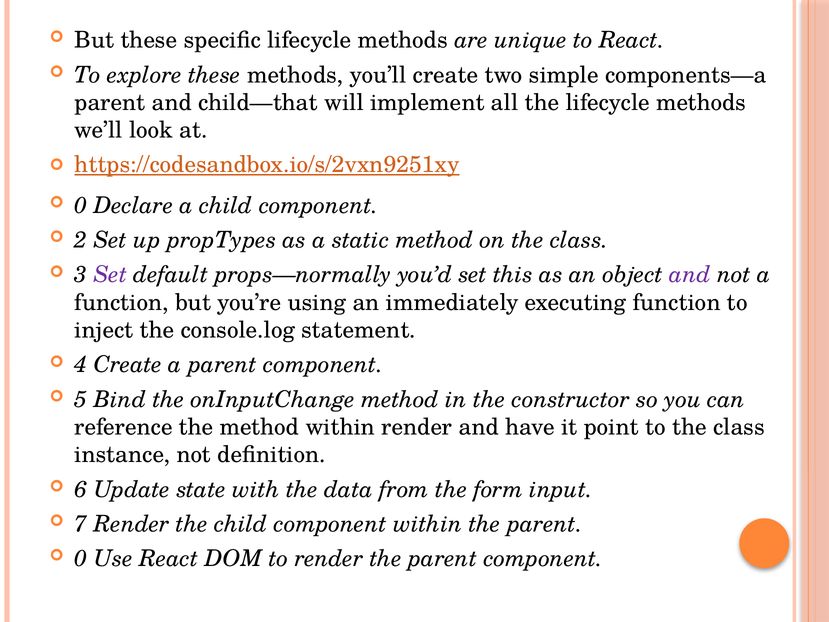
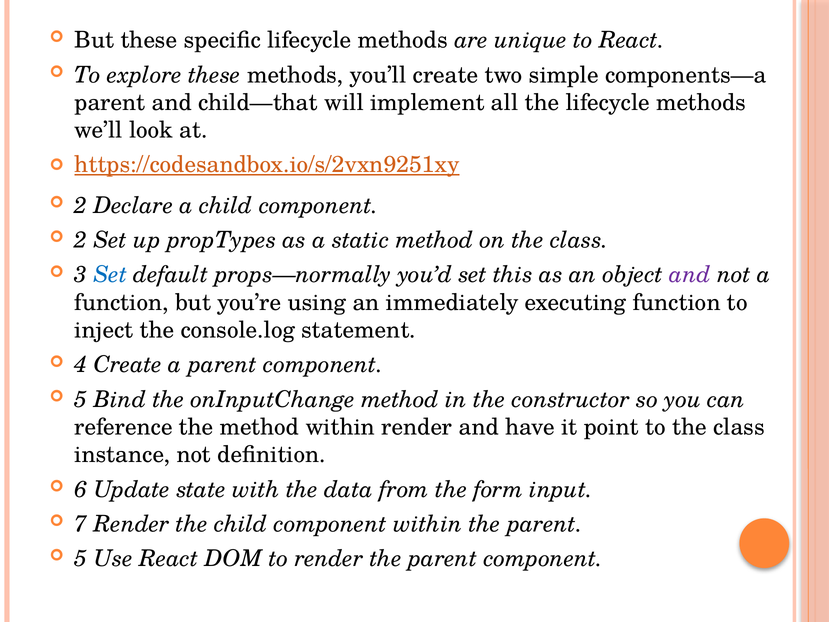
0 at (81, 206): 0 -> 2
Set at (110, 275) colour: purple -> blue
0 at (81, 558): 0 -> 5
